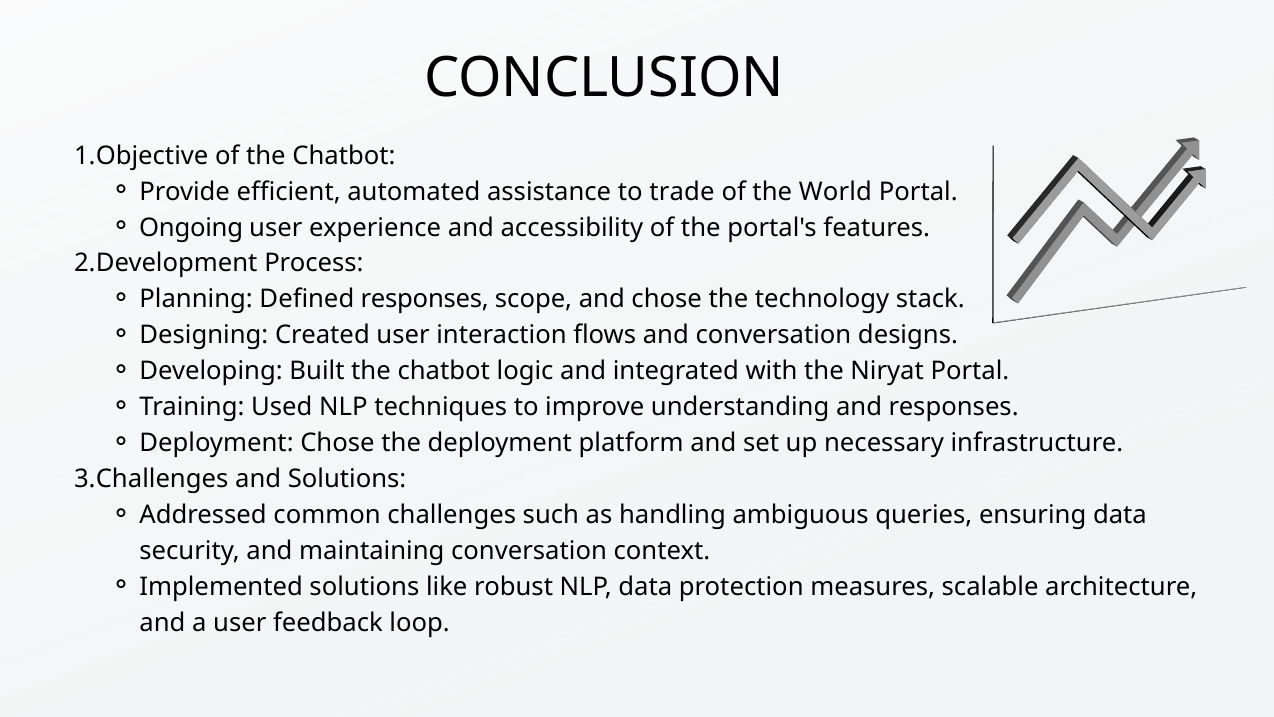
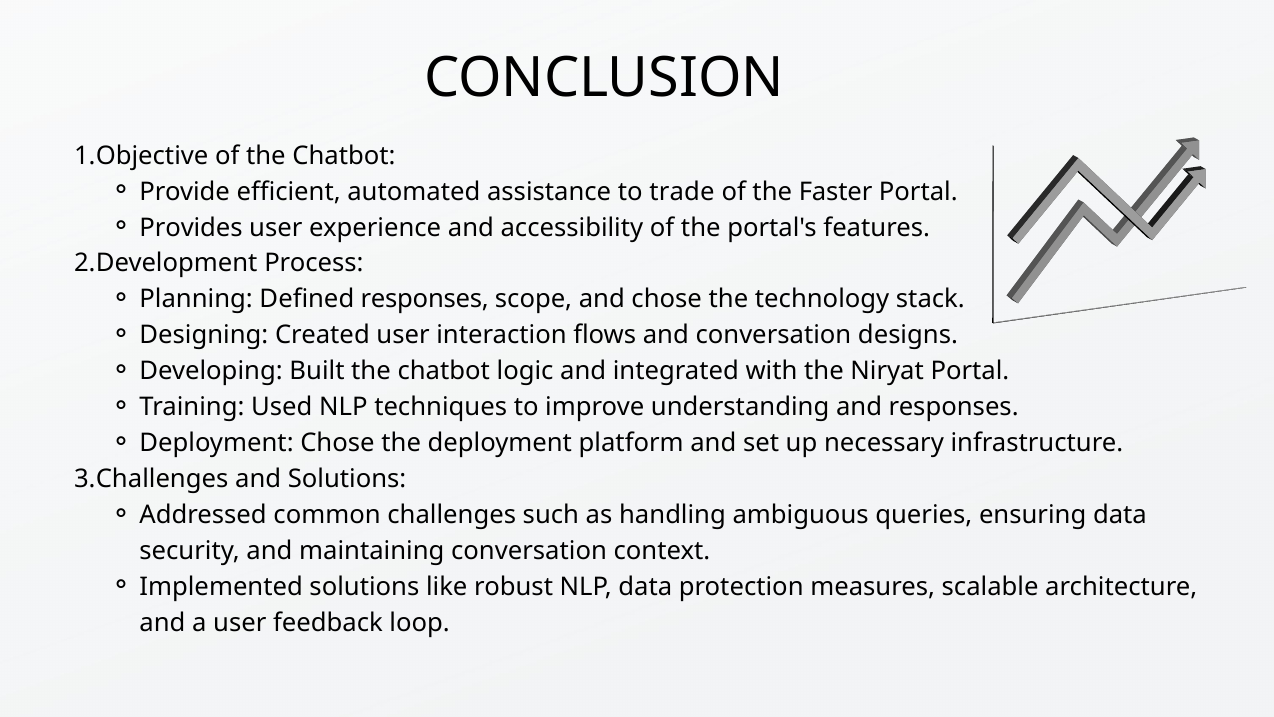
World: World -> Faster
Ongoing: Ongoing -> Provides
